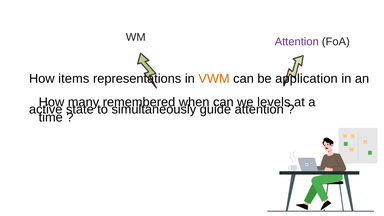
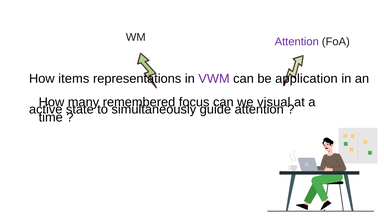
VWM colour: orange -> purple
when: when -> focus
levels: levels -> visual
